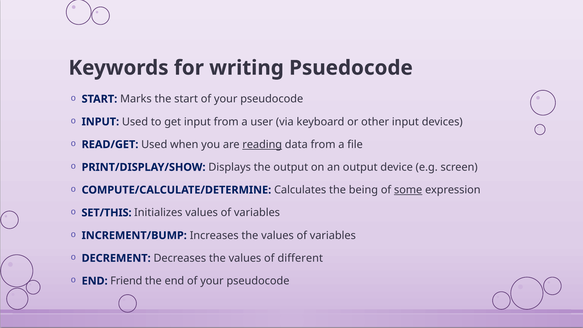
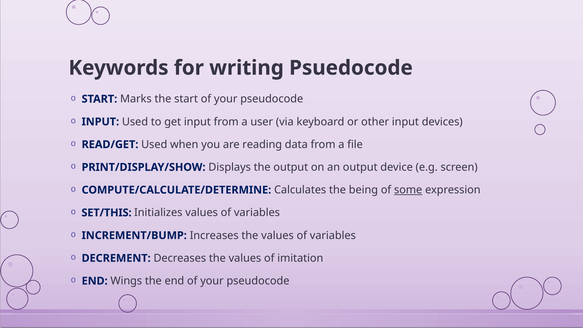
reading underline: present -> none
different: different -> imitation
Friend: Friend -> Wings
